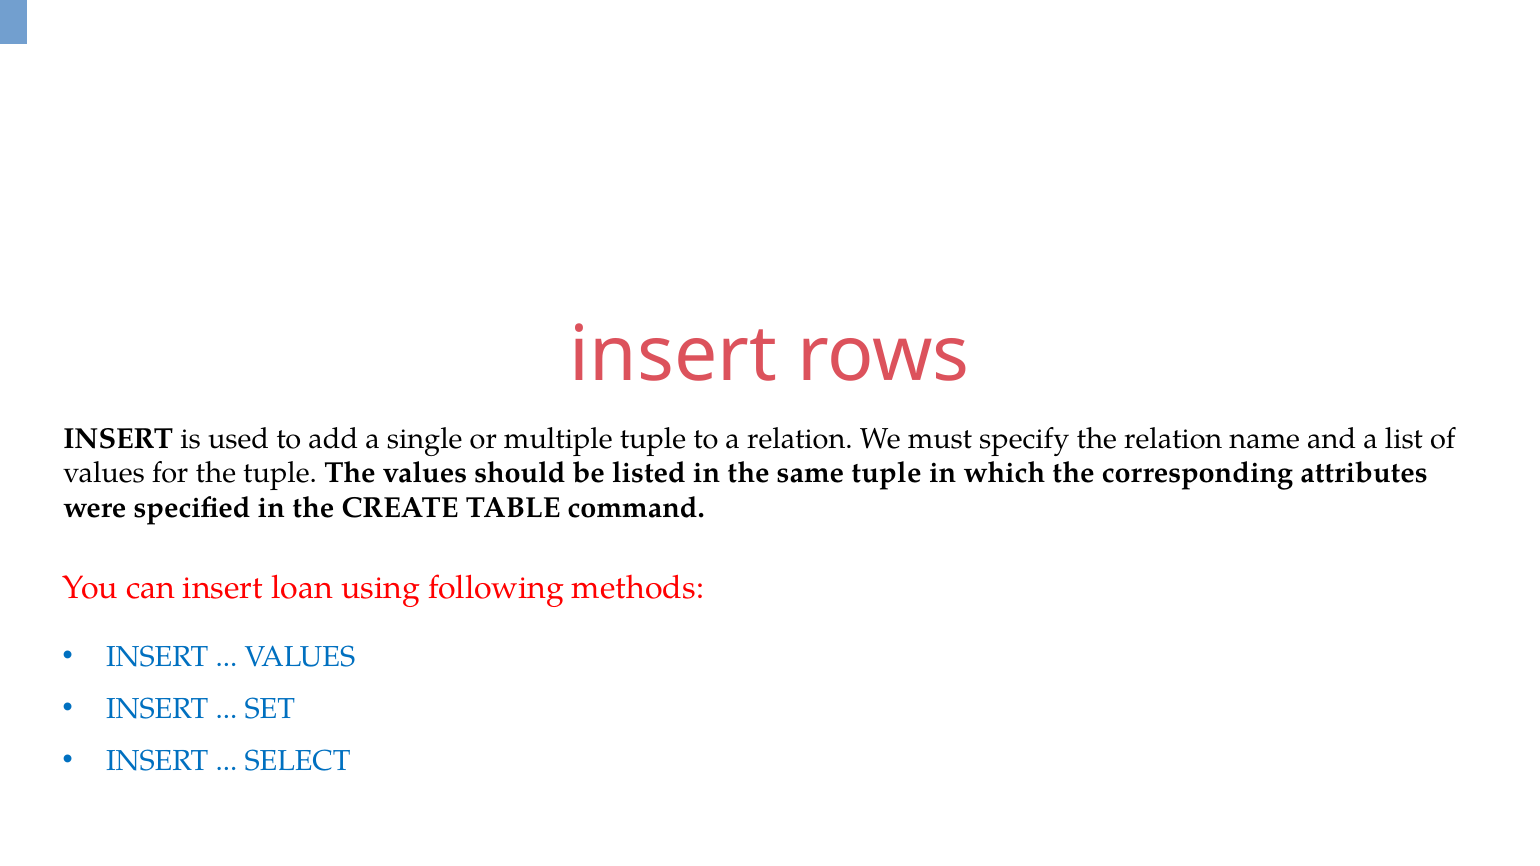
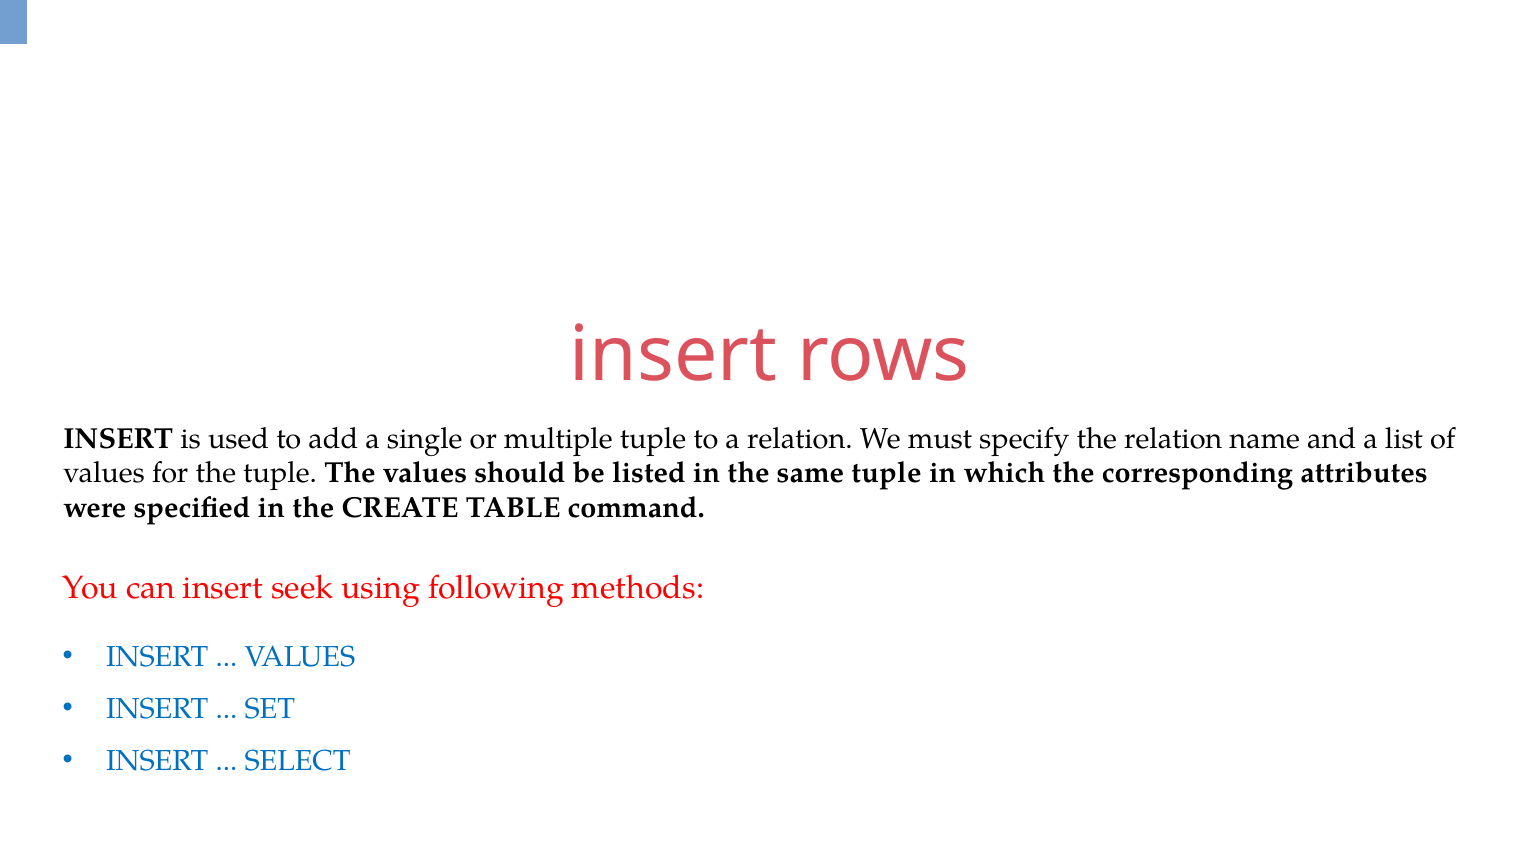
loan: loan -> seek
